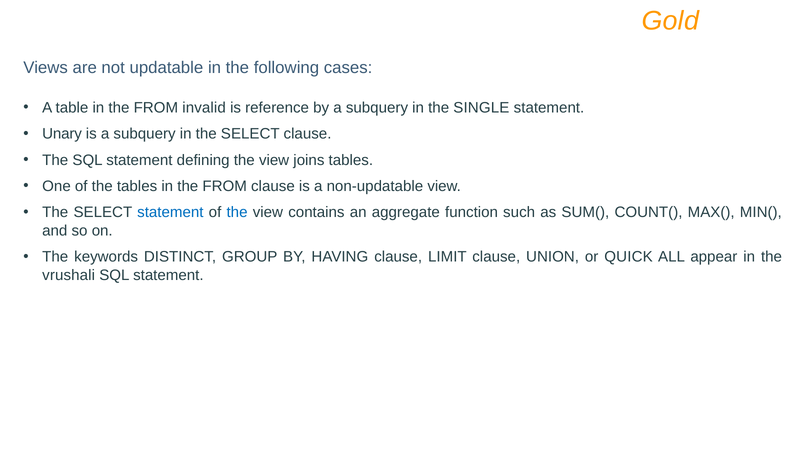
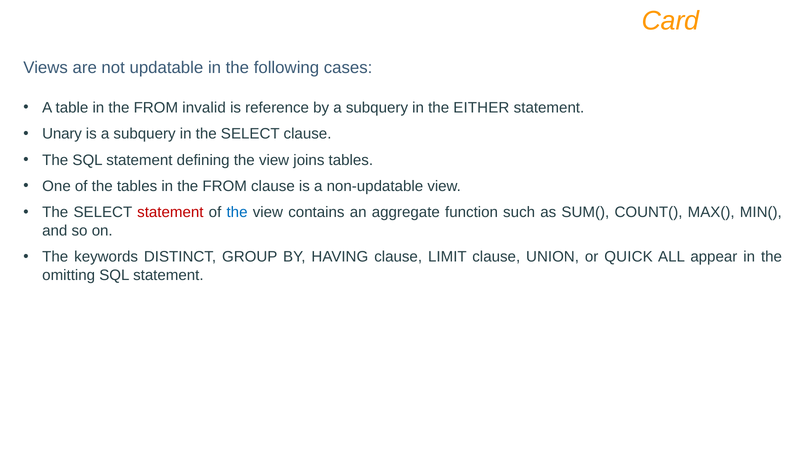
Gold: Gold -> Card
SINGLE: SINGLE -> EITHER
statement at (170, 212) colour: blue -> red
vrushali: vrushali -> omitting
